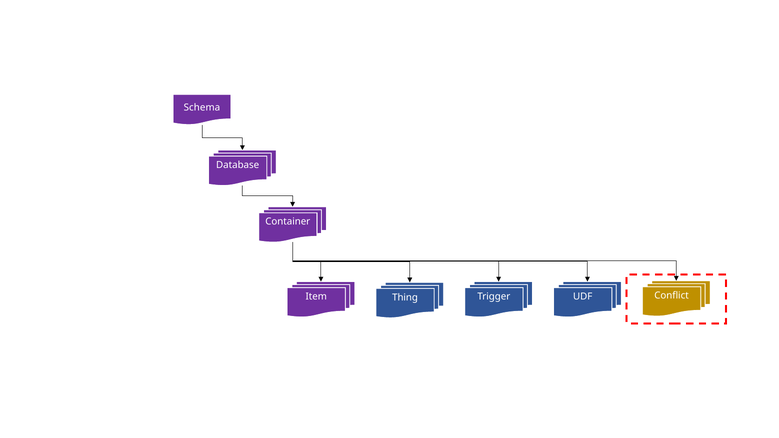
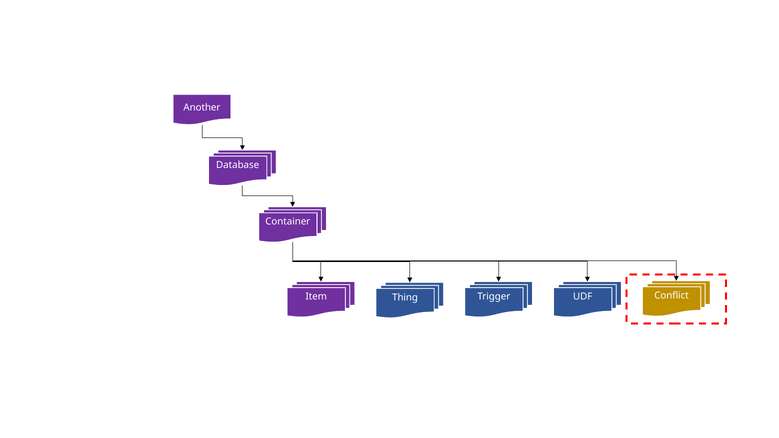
Schema: Schema -> Another
